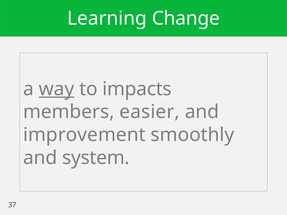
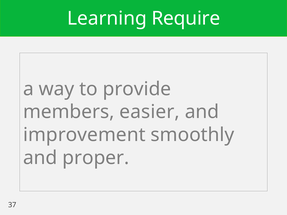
Change: Change -> Require
way underline: present -> none
impacts: impacts -> provide
system: system -> proper
